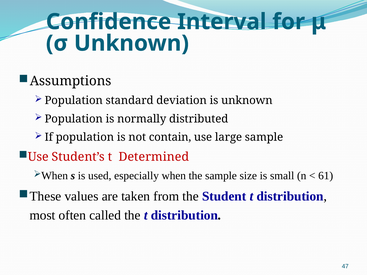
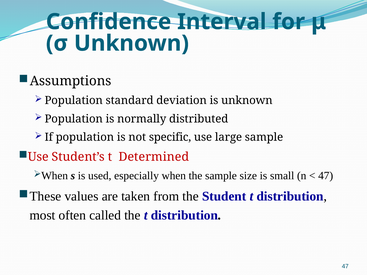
contain: contain -> specific
61 at (326, 176): 61 -> 47
